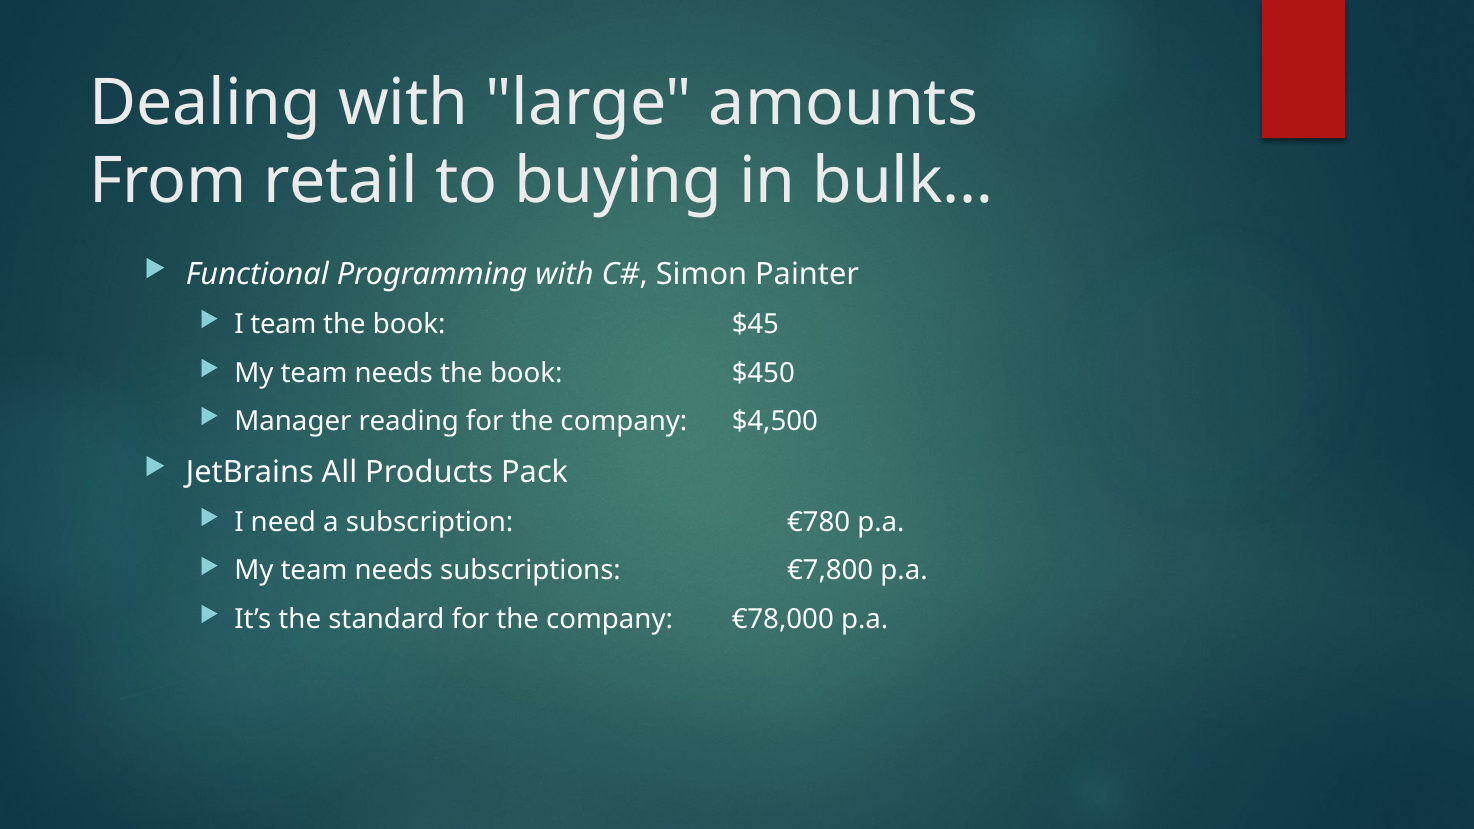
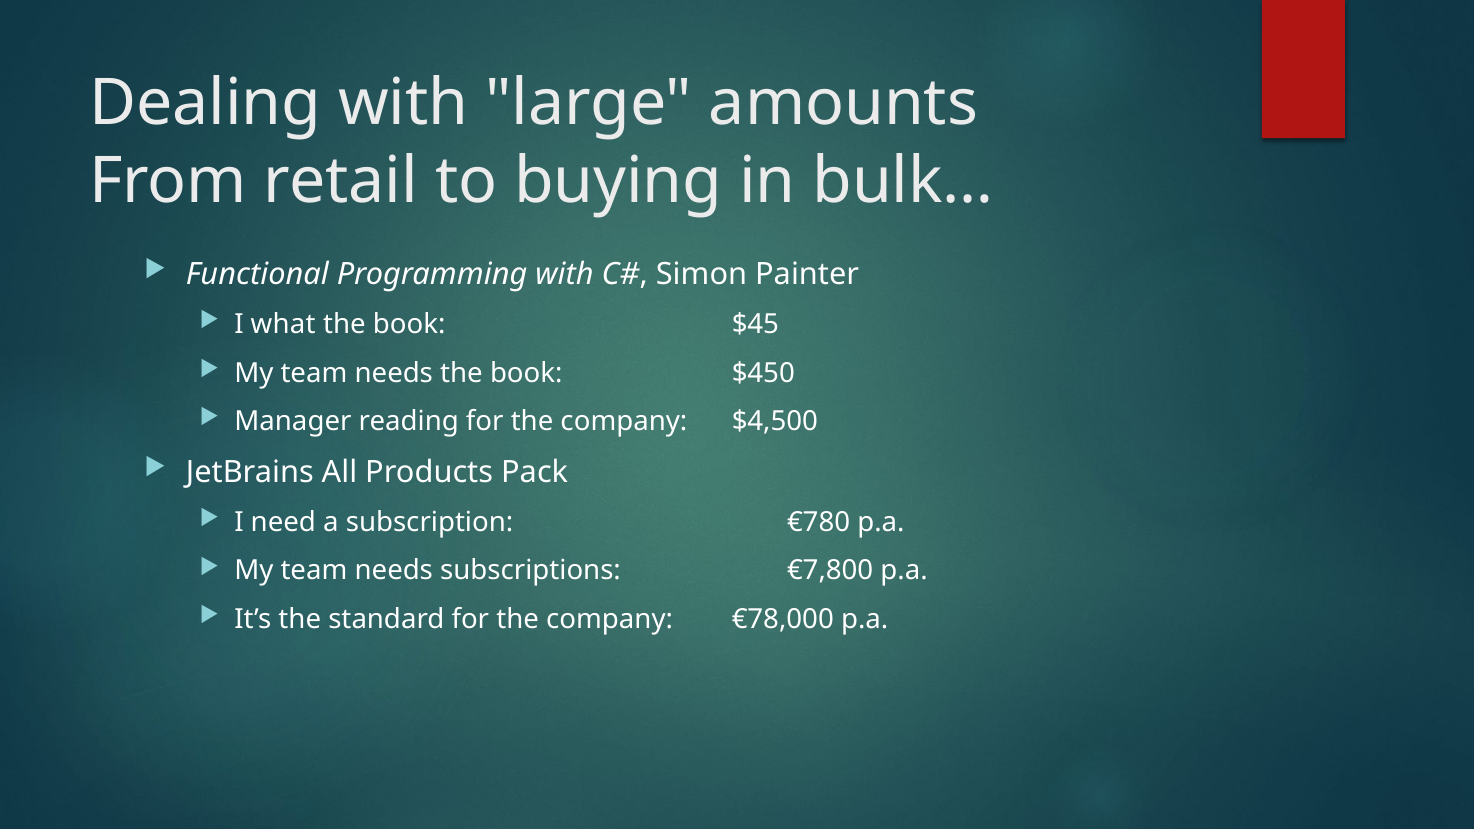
I team: team -> what
